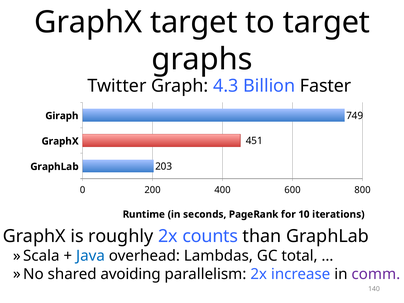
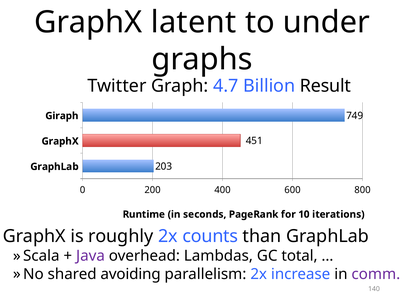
GraphX target: target -> latent
to target: target -> under
4.3: 4.3 -> 4.7
Faster: Faster -> Result
Java colour: blue -> purple
